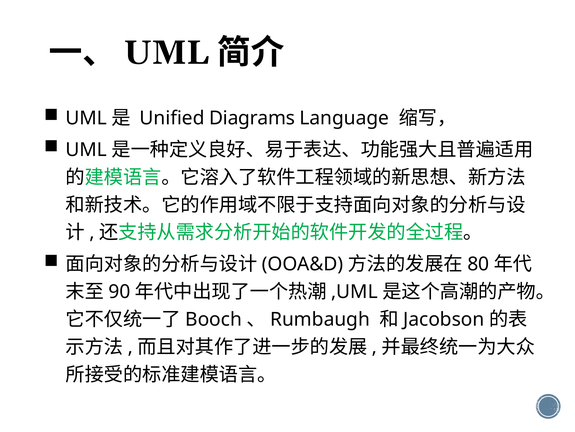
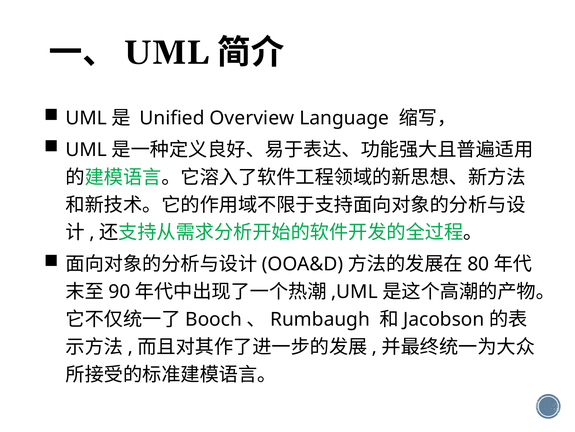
Diagrams: Diagrams -> Overview
